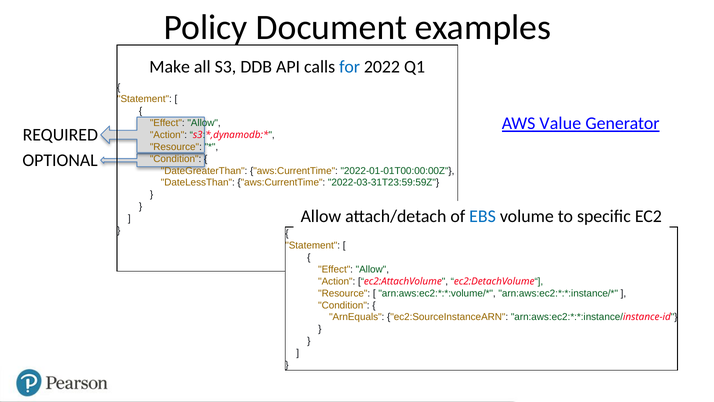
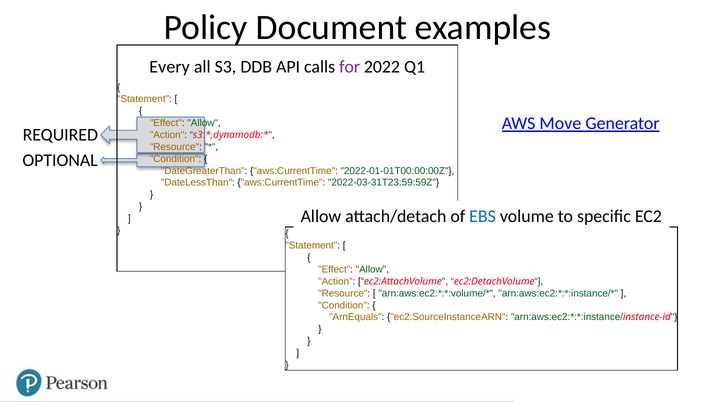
Make: Make -> Every
for colour: blue -> purple
Value: Value -> Move
